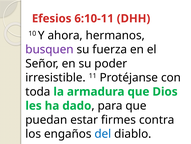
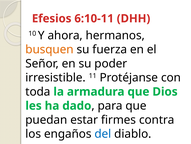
busquen colour: purple -> orange
